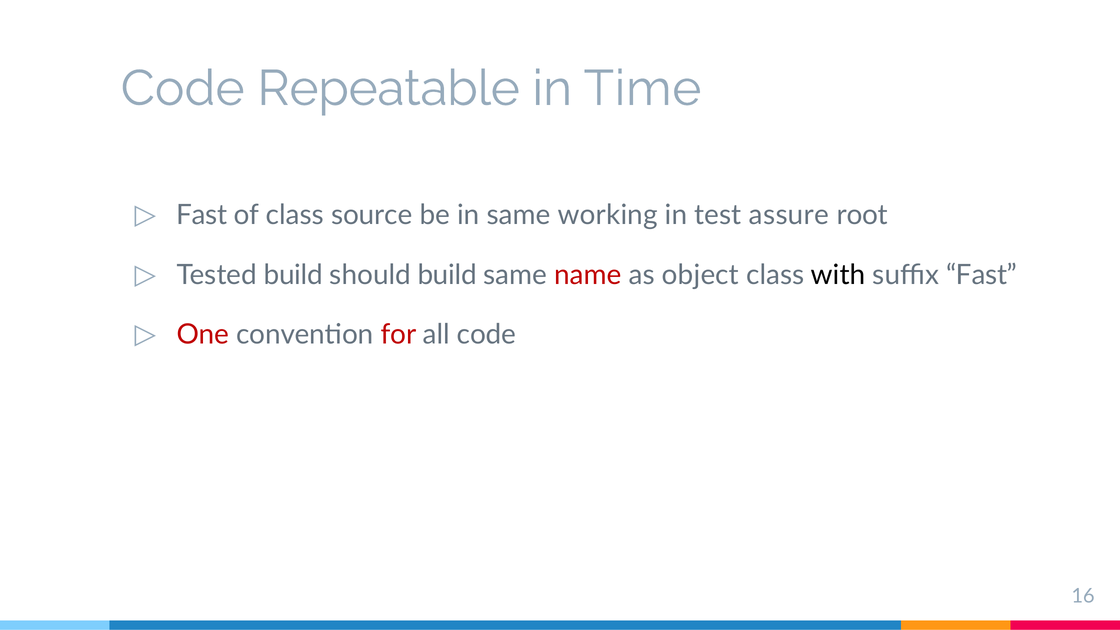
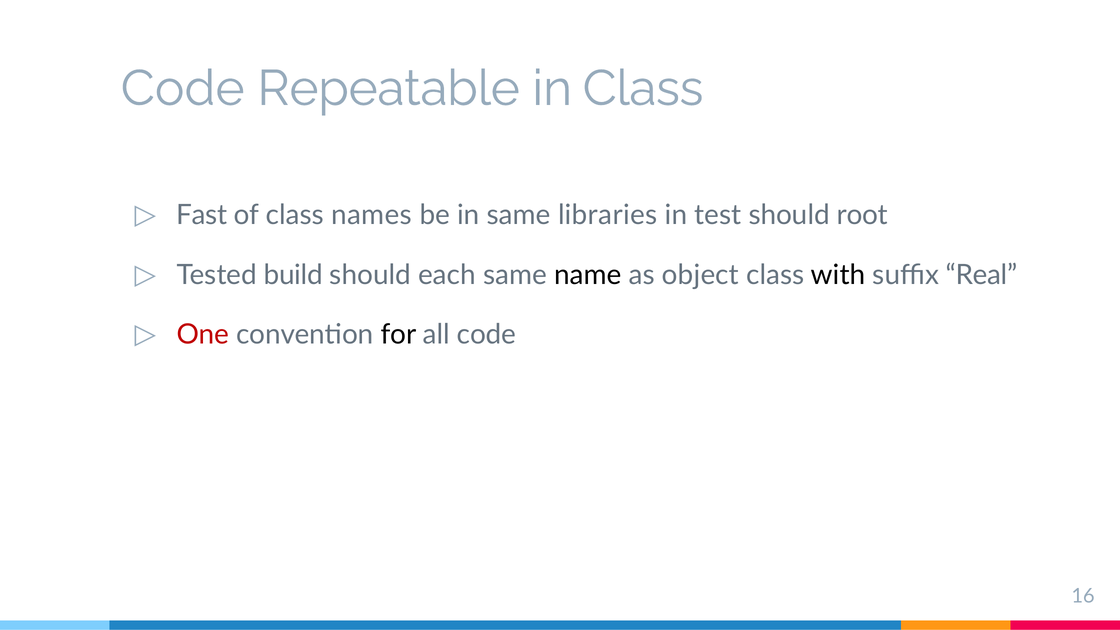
in Time: Time -> Class
source: source -> names
working: working -> libraries
test assure: assure -> should
should build: build -> each
name colour: red -> black
suffix Fast: Fast -> Real
for colour: red -> black
